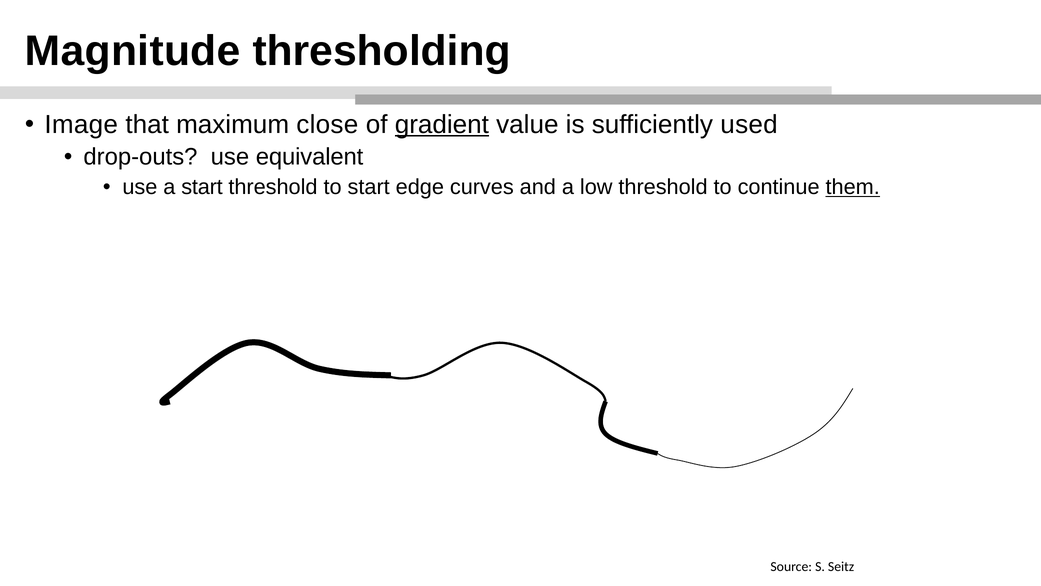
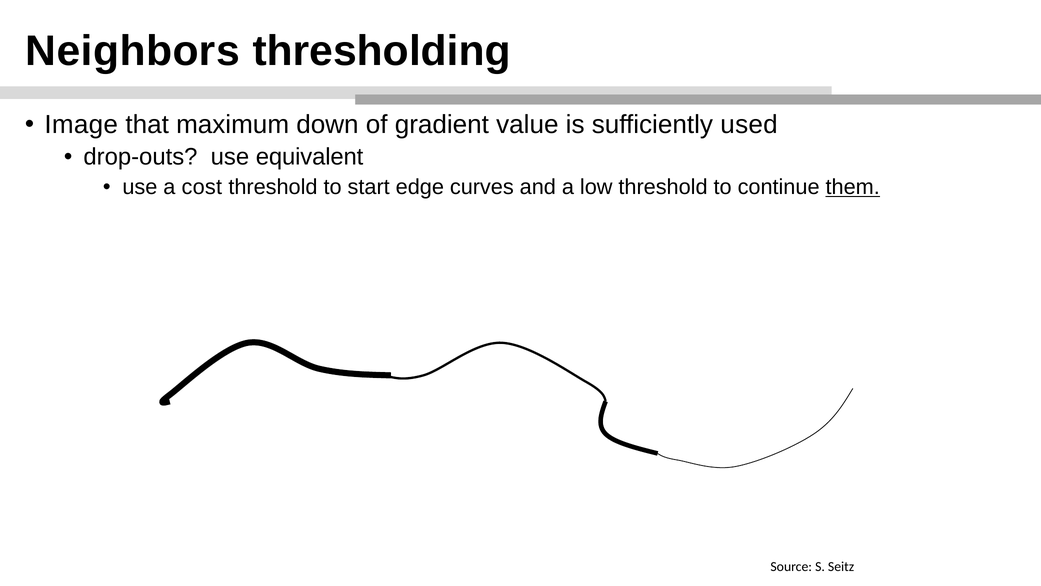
Magnitude: Magnitude -> Neighbors
close: close -> down
gradient underline: present -> none
a start: start -> cost
